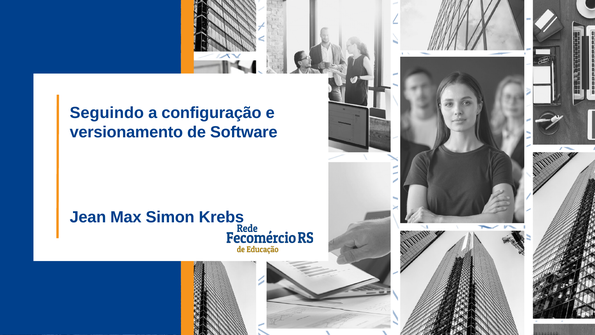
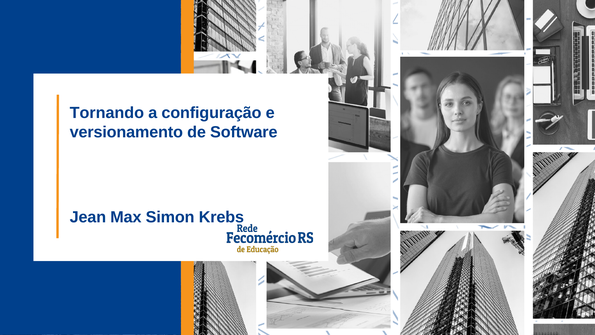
Seguindo: Seguindo -> Tornando
